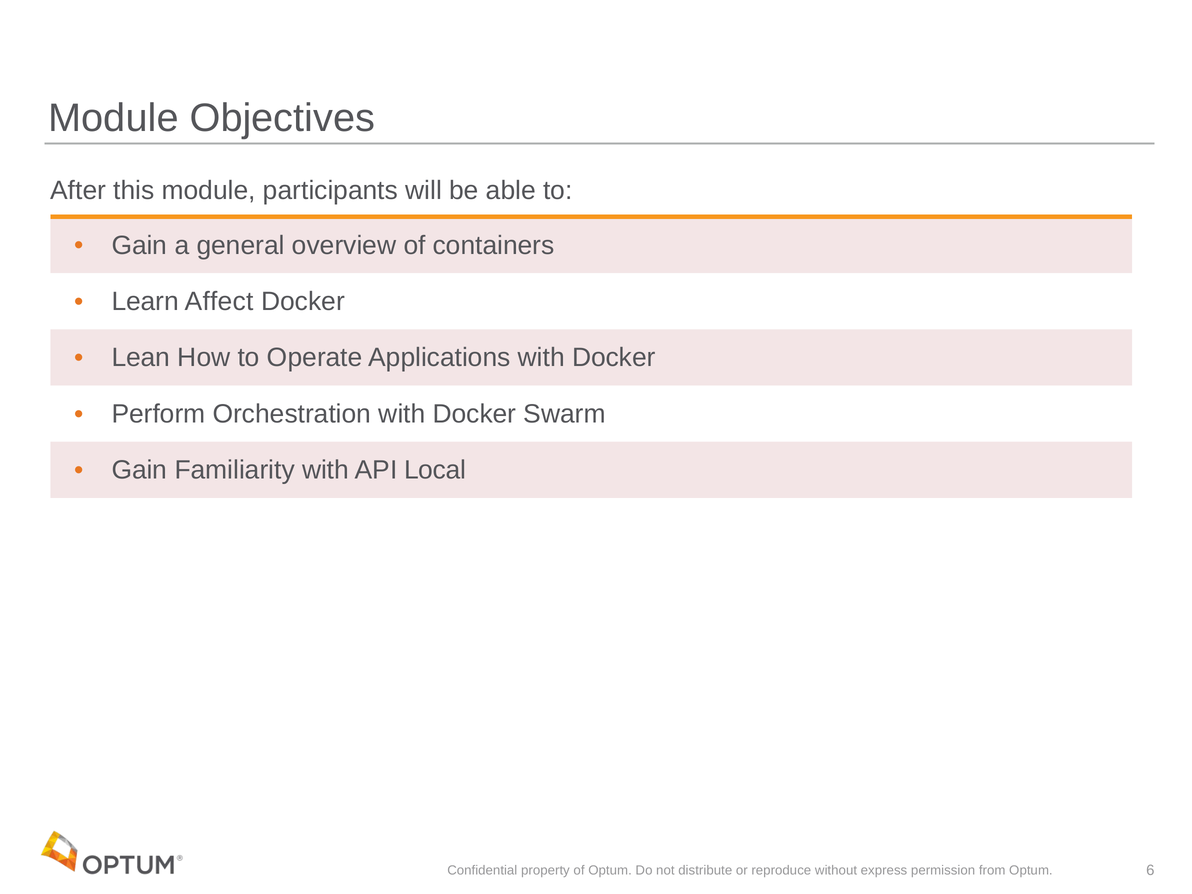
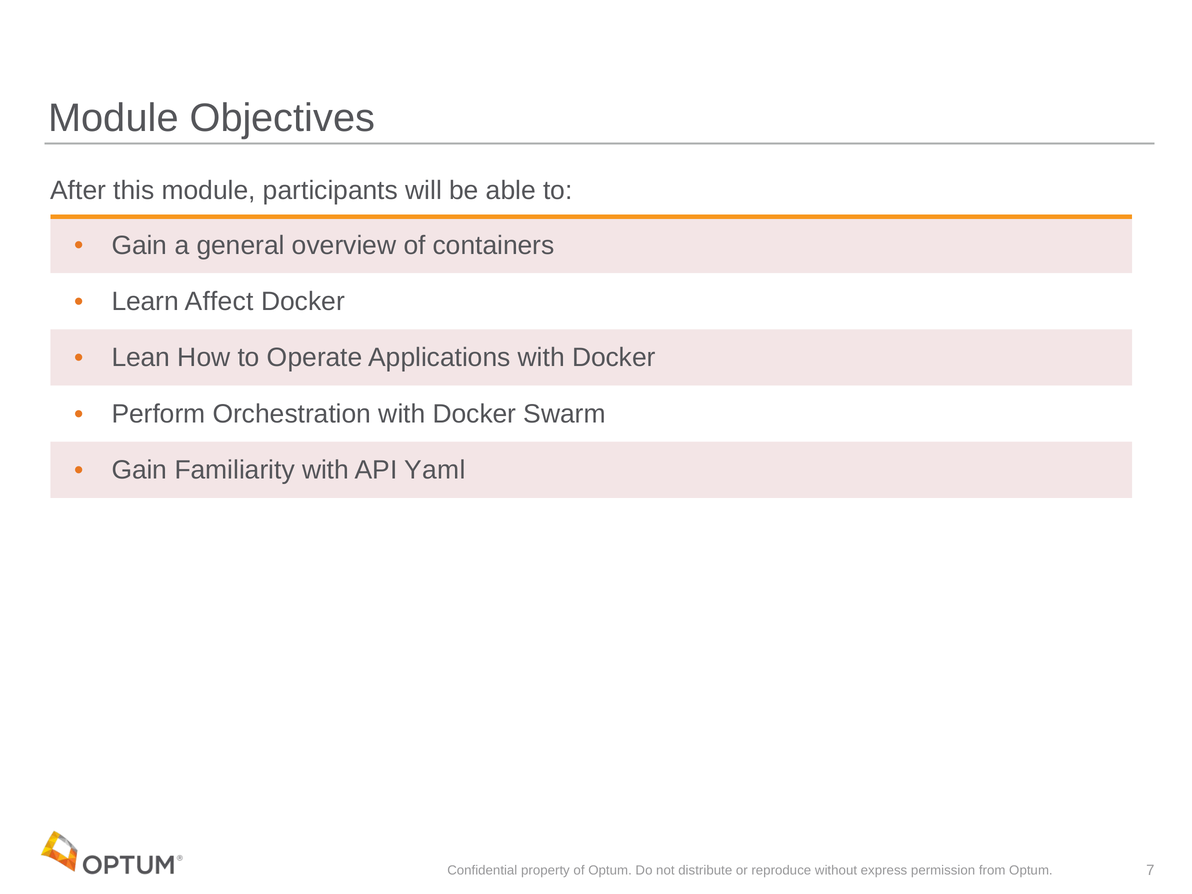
Local: Local -> Yaml
6: 6 -> 7
